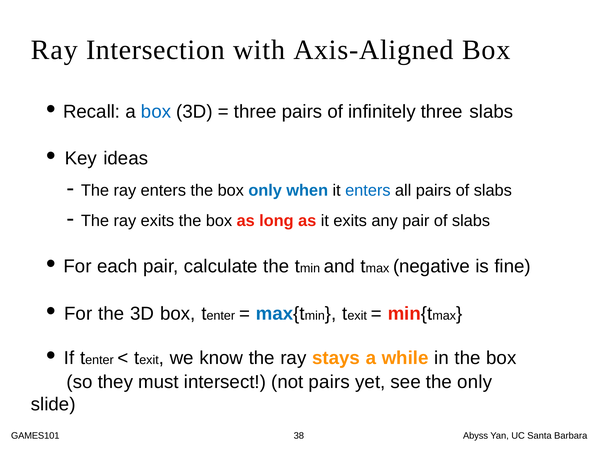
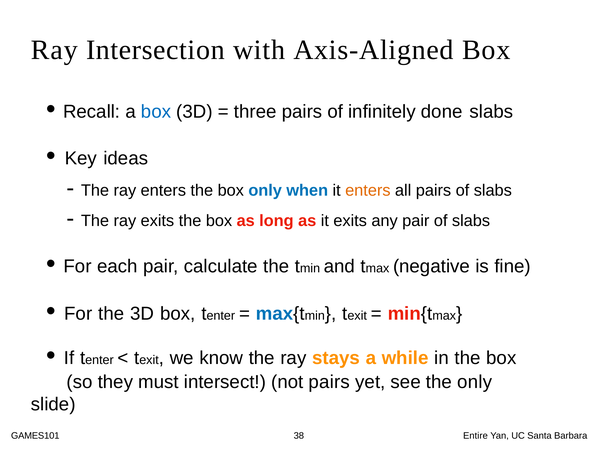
infinitely three: three -> done
enters at (368, 190) colour: blue -> orange
Abyss: Abyss -> Entire
